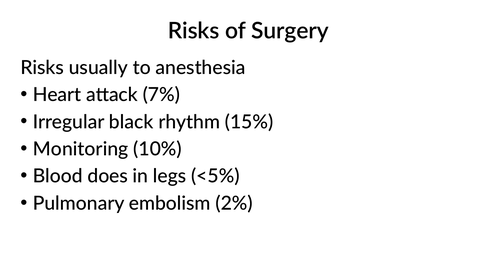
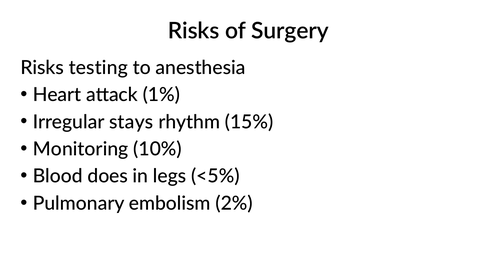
usually: usually -> testing
7%: 7% -> 1%
black: black -> stays
